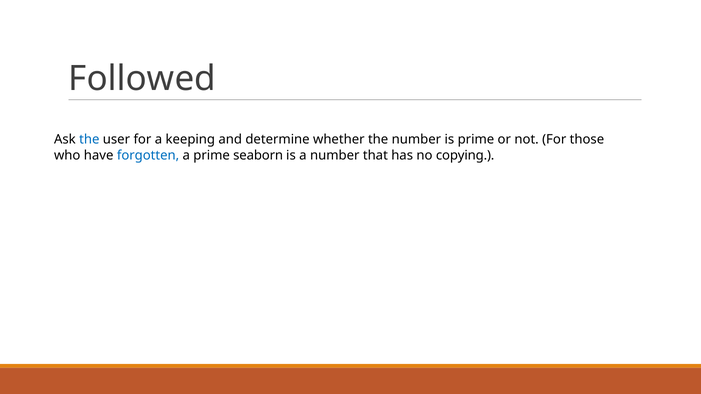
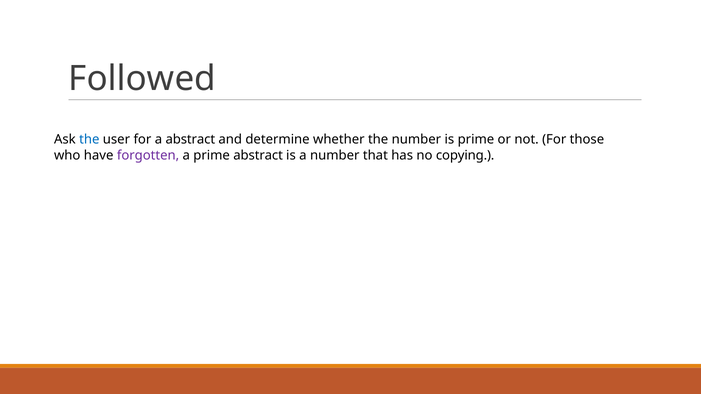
a keeping: keeping -> abstract
forgotten colour: blue -> purple
prime seaborn: seaborn -> abstract
